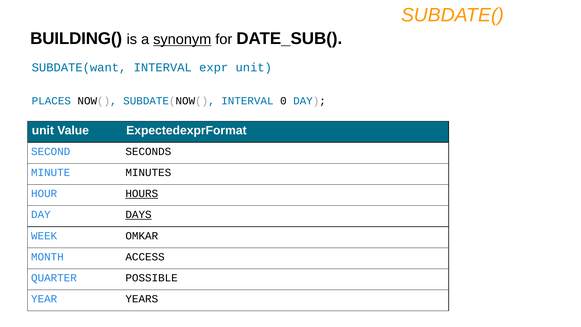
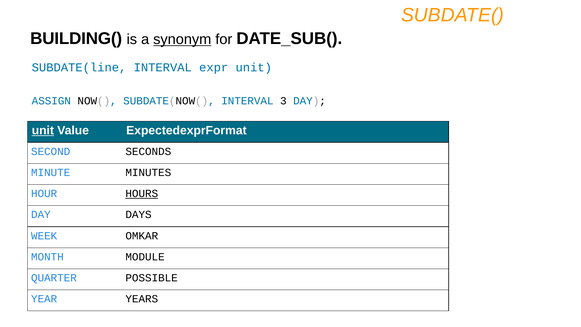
SUBDATE(want: SUBDATE(want -> SUBDATE(line
PLACES: PLACES -> ASSIGN
0: 0 -> 3
unit at (43, 130) underline: none -> present
DAYS underline: present -> none
ACCESS: ACCESS -> MODULE
